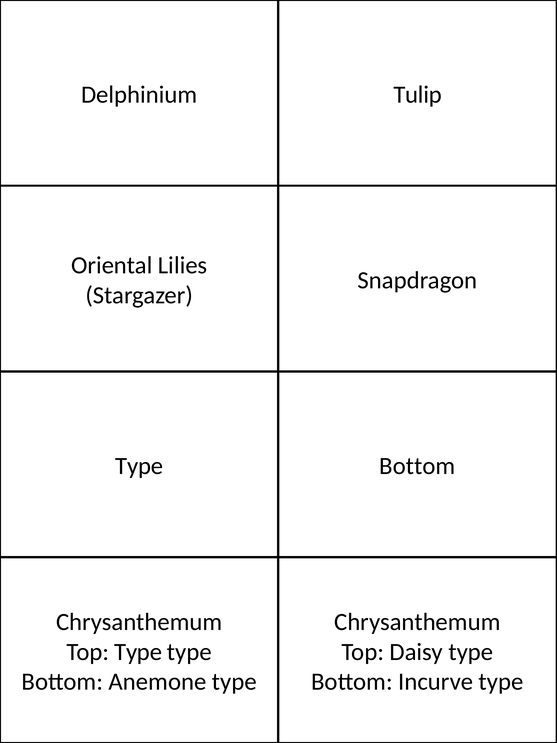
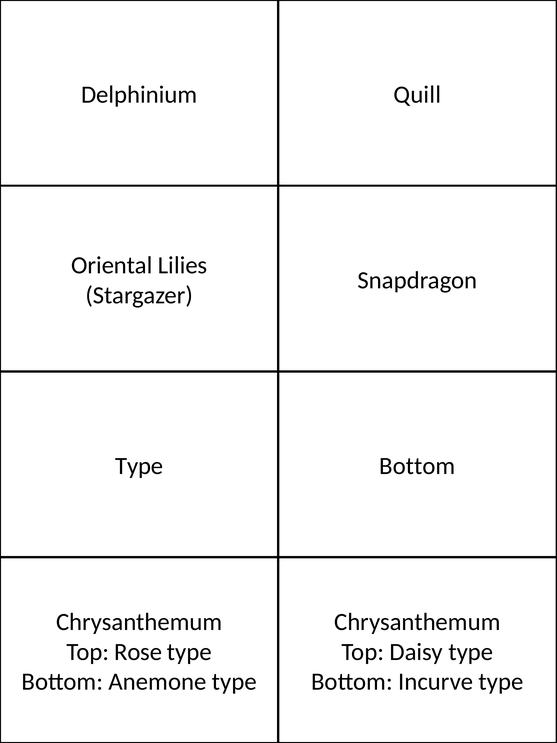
Tulip: Tulip -> Quill
Top Type: Type -> Rose
